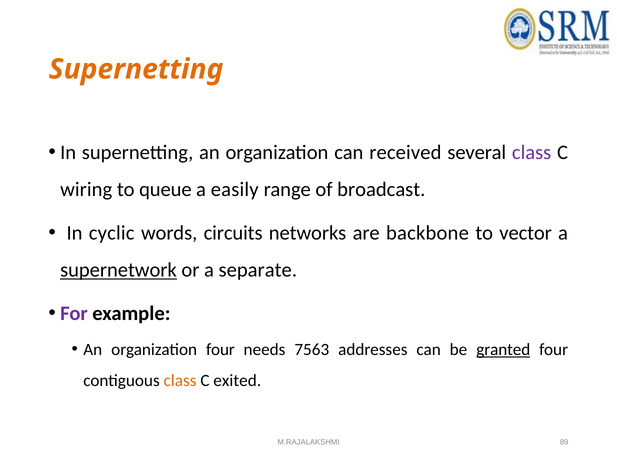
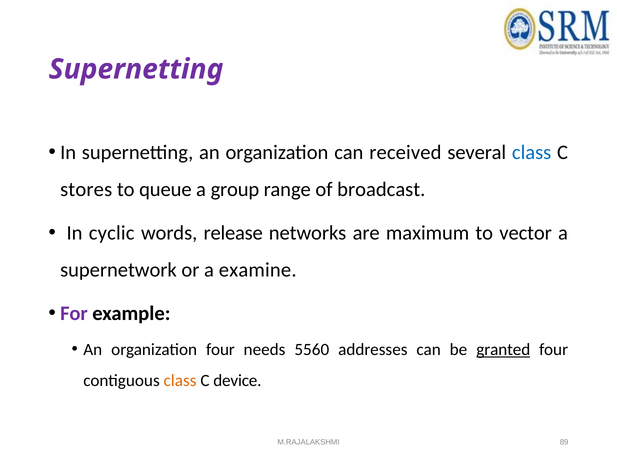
Supernetting at (136, 69) colour: orange -> purple
class at (532, 152) colour: purple -> blue
wiring: wiring -> stores
easily: easily -> group
circuits: circuits -> release
backbone: backbone -> maximum
supernetwork underline: present -> none
separate: separate -> examine
7563: 7563 -> 5560
exited: exited -> device
